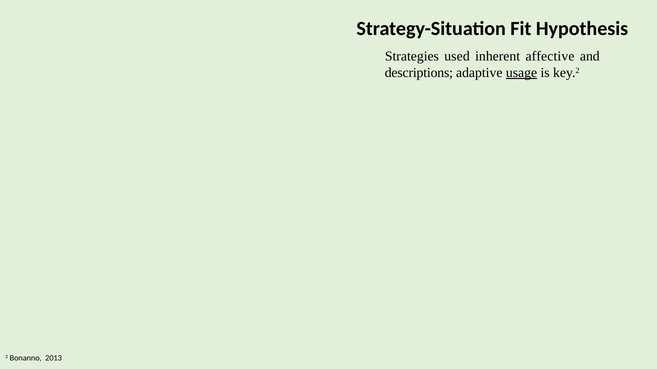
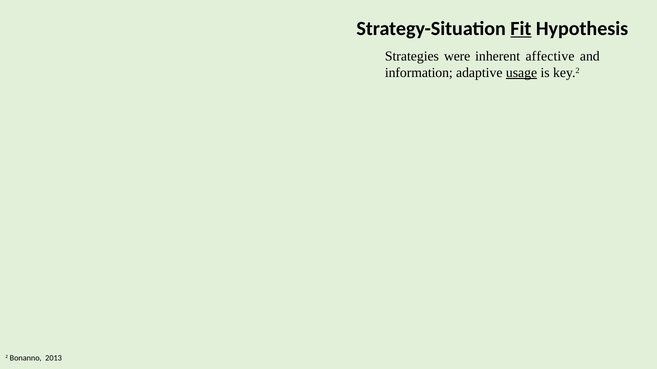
Fit underline: none -> present
used: used -> were
descriptions: descriptions -> information
